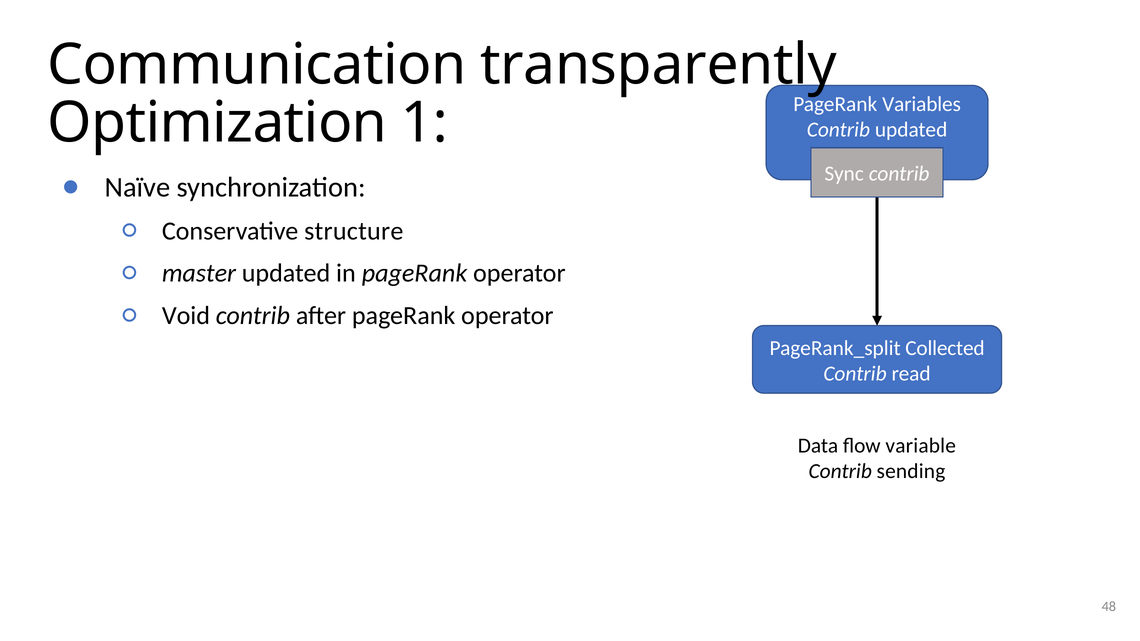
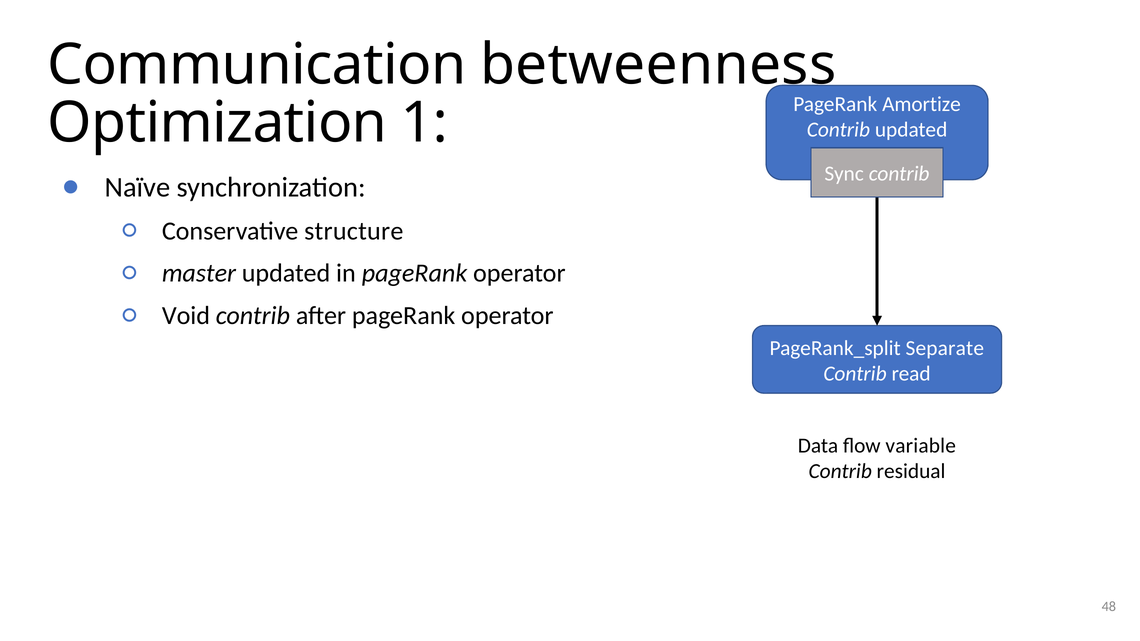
transparently: transparently -> betweenness
Variables: Variables -> Amortize
Collected: Collected -> Separate
sending: sending -> residual
